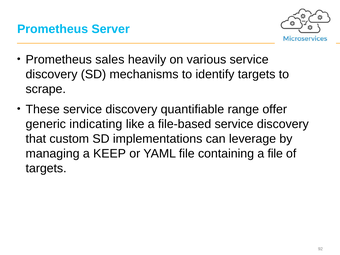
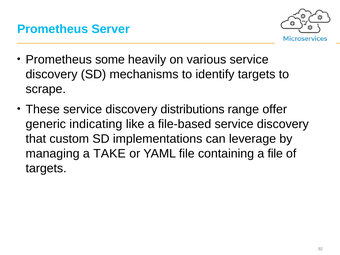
sales: sales -> some
quantifiable: quantifiable -> distributions
KEEP: KEEP -> TAKE
